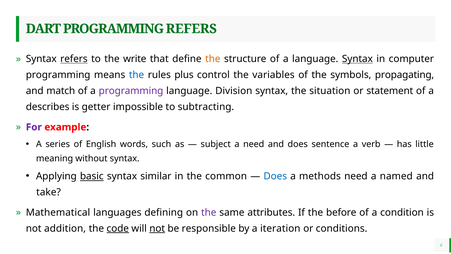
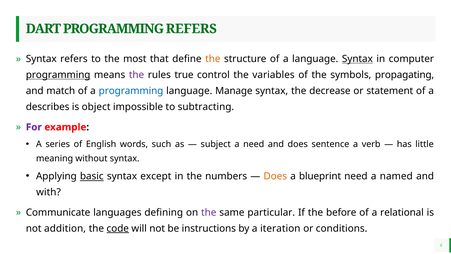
refers at (74, 59) underline: present -> none
write: write -> most
programming at (58, 75) underline: none -> present
the at (137, 75) colour: blue -> purple
plus: plus -> true
programming at (131, 91) colour: purple -> blue
Division: Division -> Manage
situation: situation -> decrease
getter: getter -> object
similar: similar -> except
common: common -> numbers
Does at (275, 176) colour: blue -> orange
methods: methods -> blueprint
take: take -> with
Mathematical: Mathematical -> Communicate
attributes: attributes -> particular
condition: condition -> relational
not at (157, 228) underline: present -> none
responsible: responsible -> instructions
